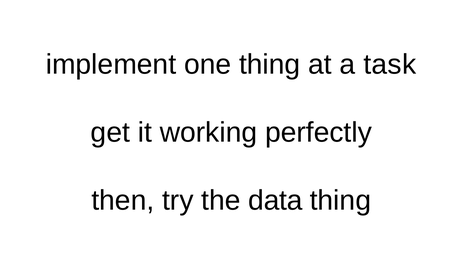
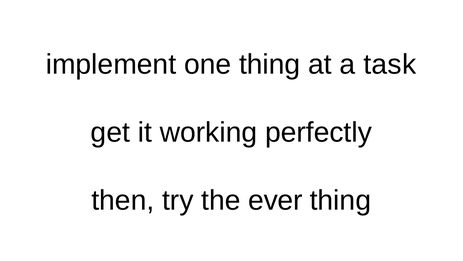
data: data -> ever
